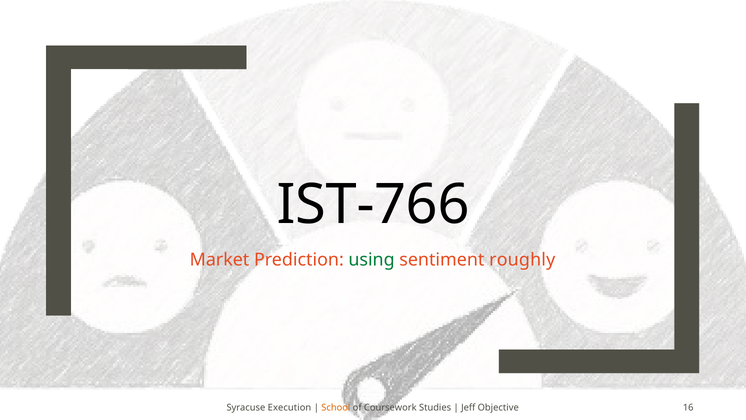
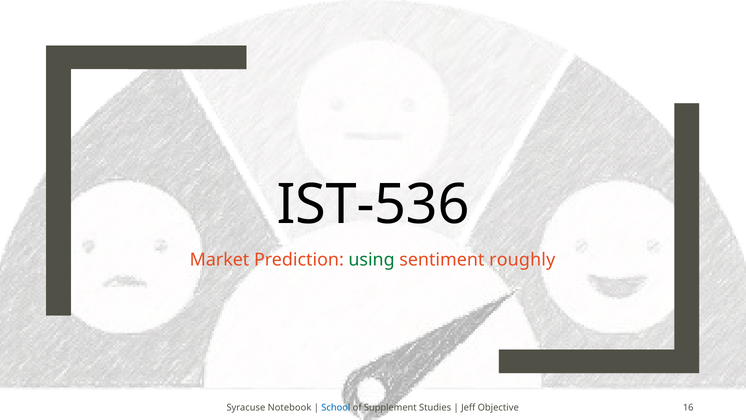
IST-766: IST-766 -> IST-536
Execution: Execution -> Notebook
School colour: orange -> blue
Coursework: Coursework -> Supplement
